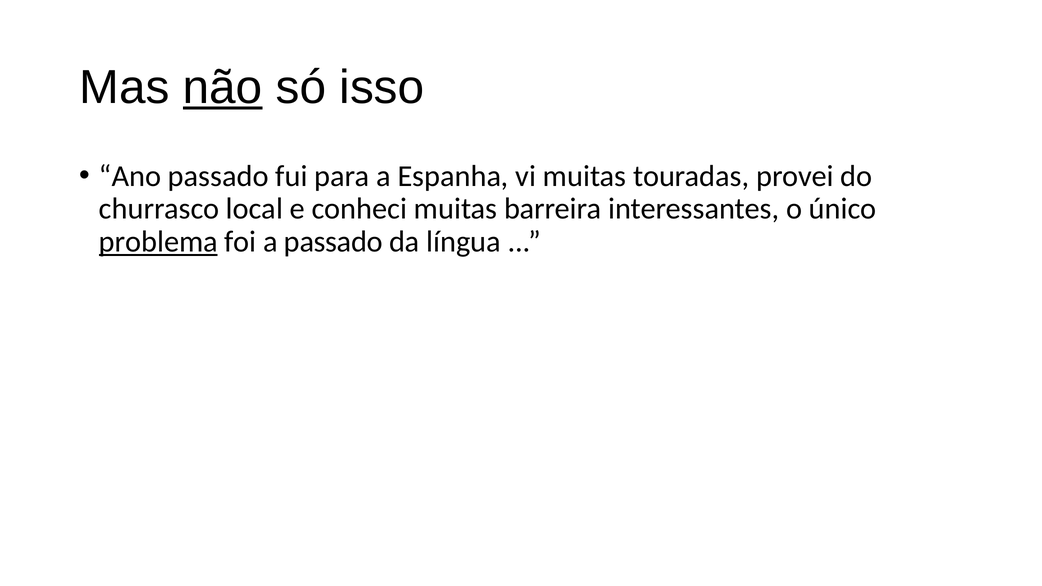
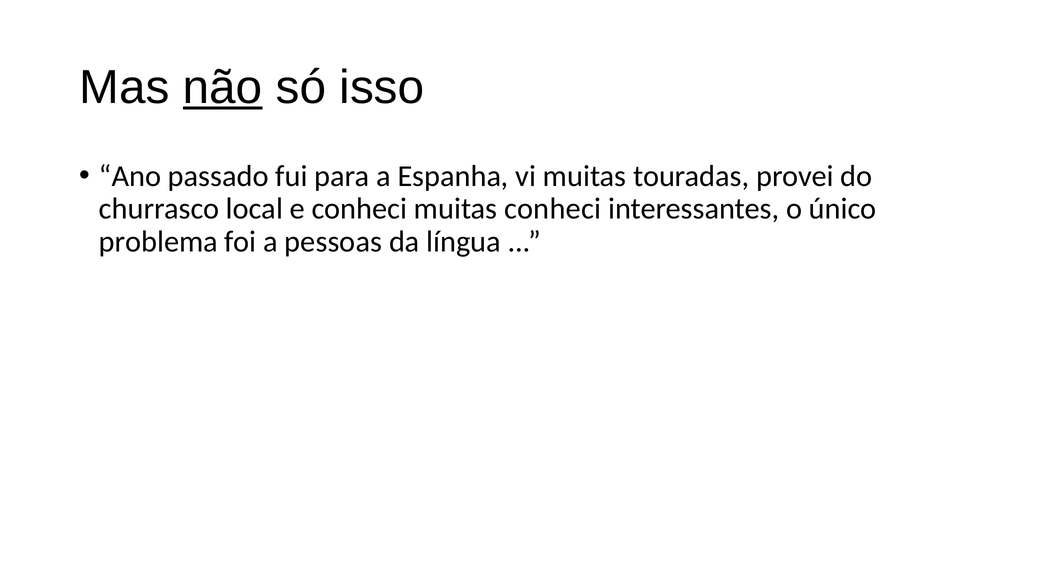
muitas barreira: barreira -> conheci
problema underline: present -> none
a passado: passado -> pessoas
